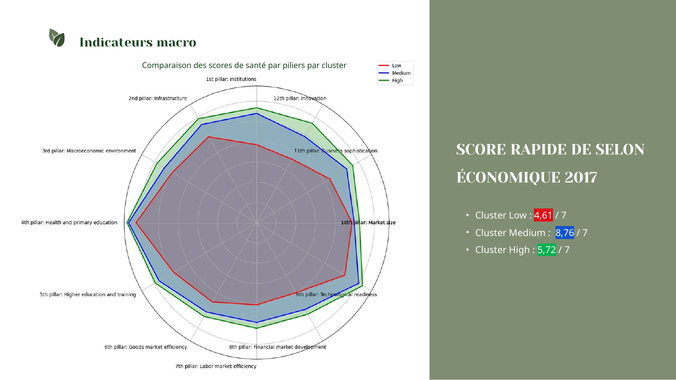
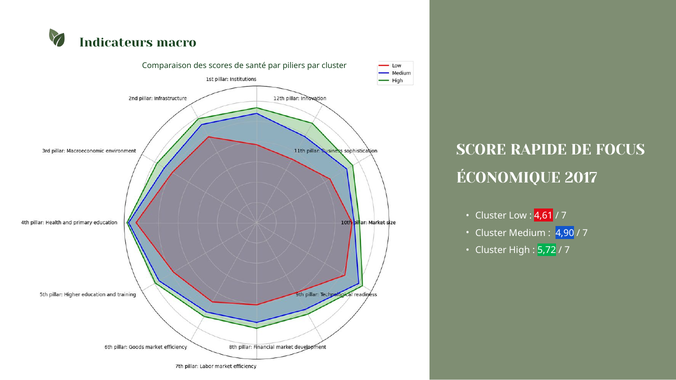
SELON: SELON -> FOCUS
8,76: 8,76 -> 4,90
